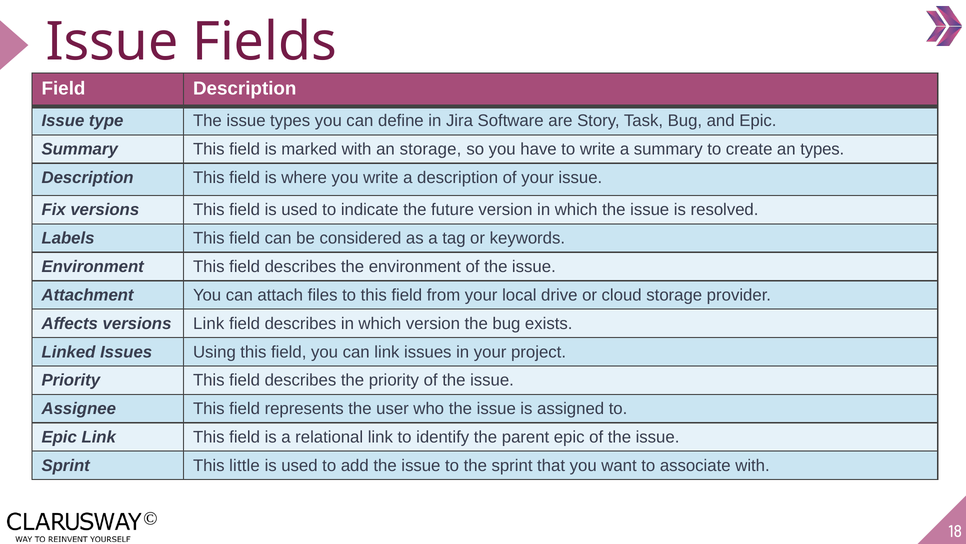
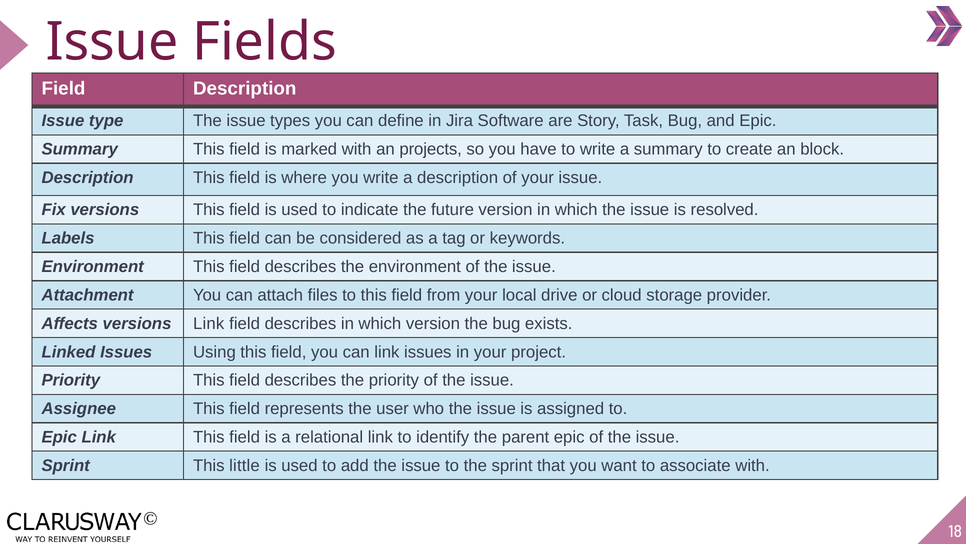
an storage: storage -> projects
an types: types -> block
